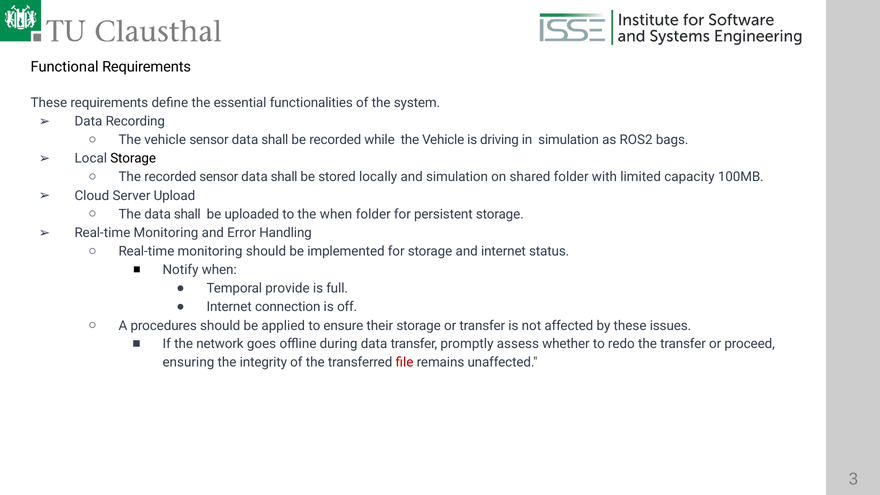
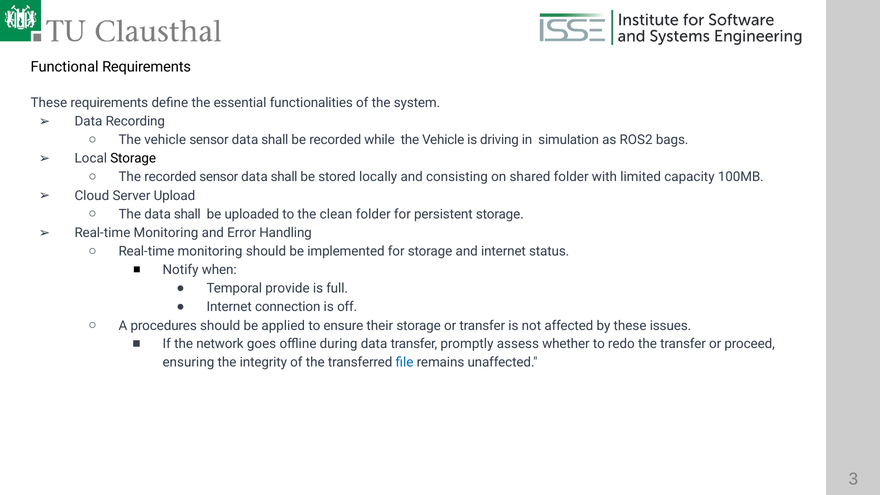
and simulation: simulation -> consisting
the when: when -> clean
ﬁle colour: red -> blue
